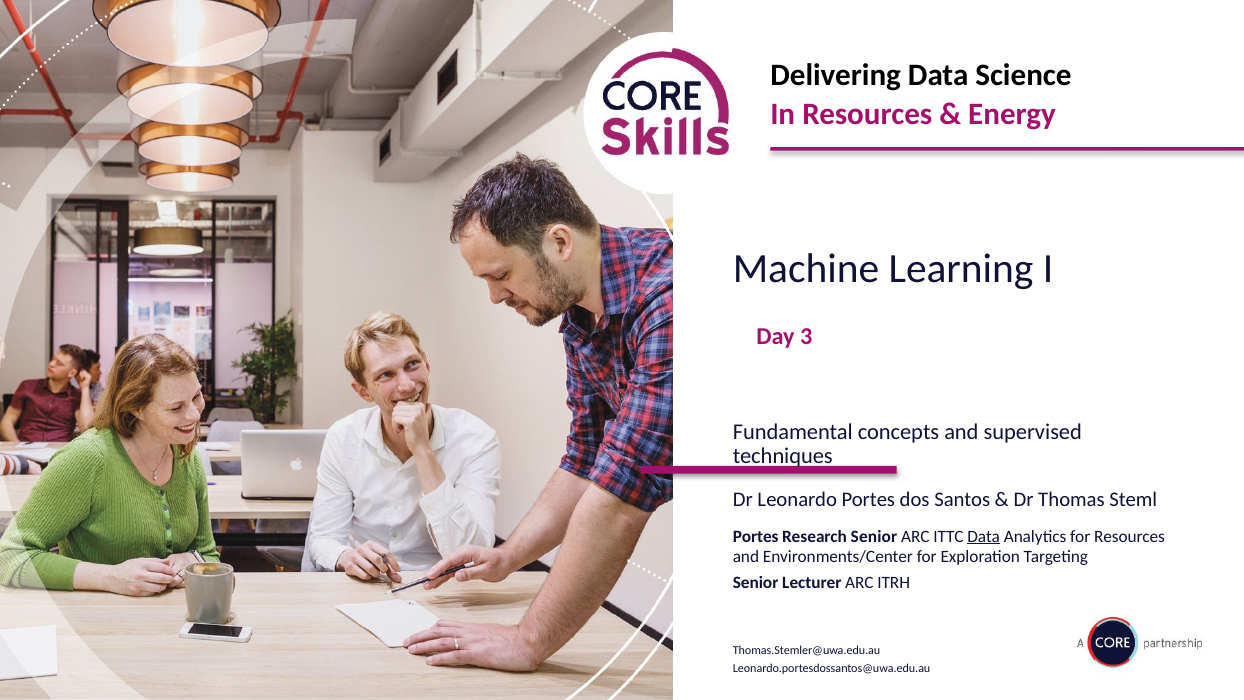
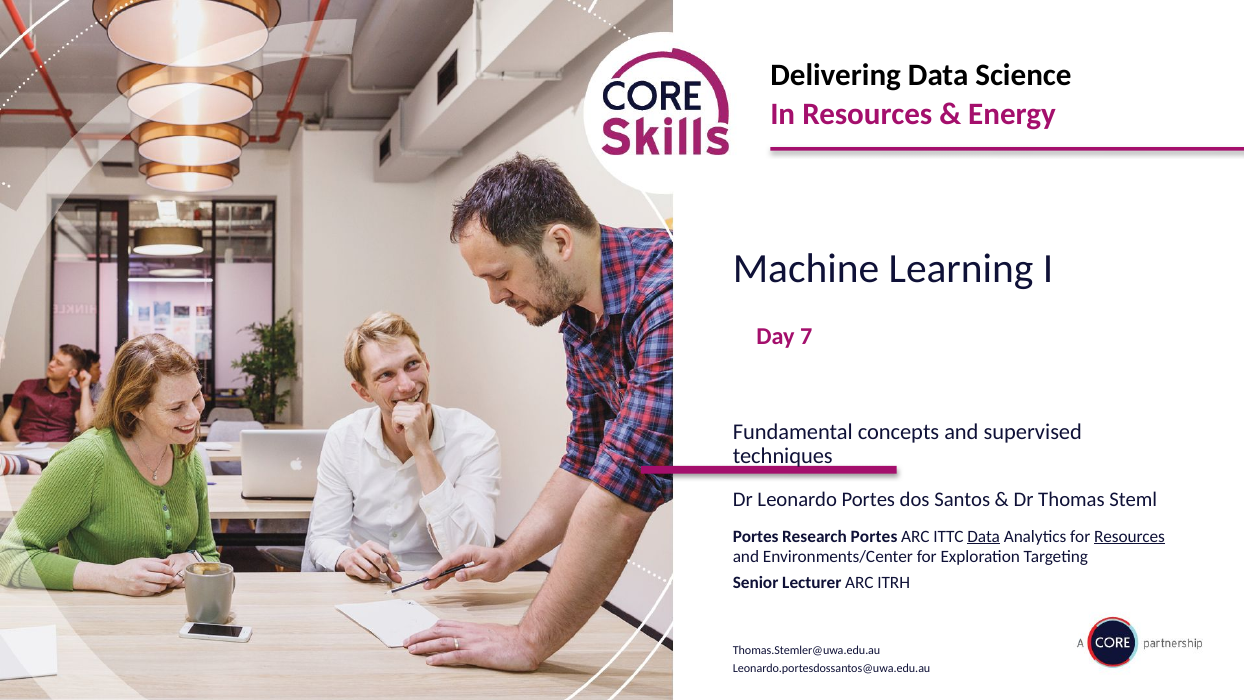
3: 3 -> 7
Research Senior: Senior -> Portes
Resources at (1130, 536) underline: none -> present
